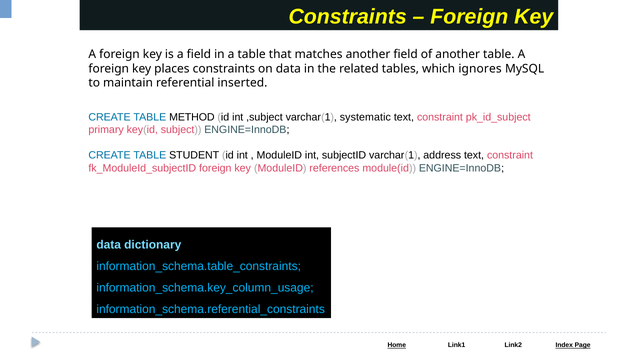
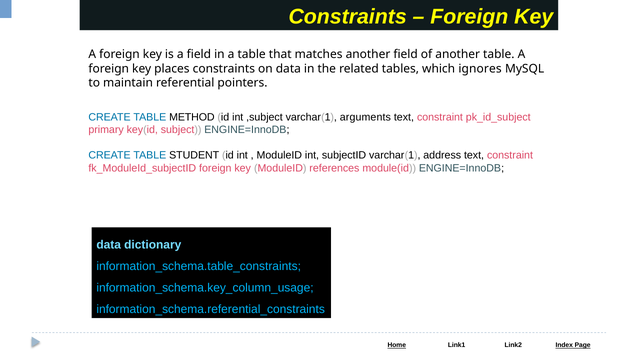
inserted: inserted -> pointers
systematic: systematic -> arguments
